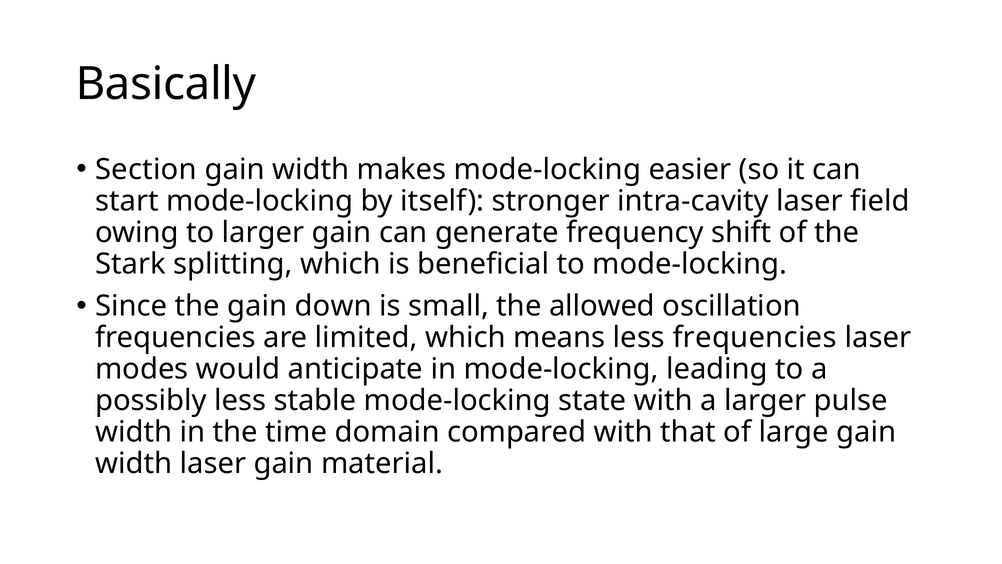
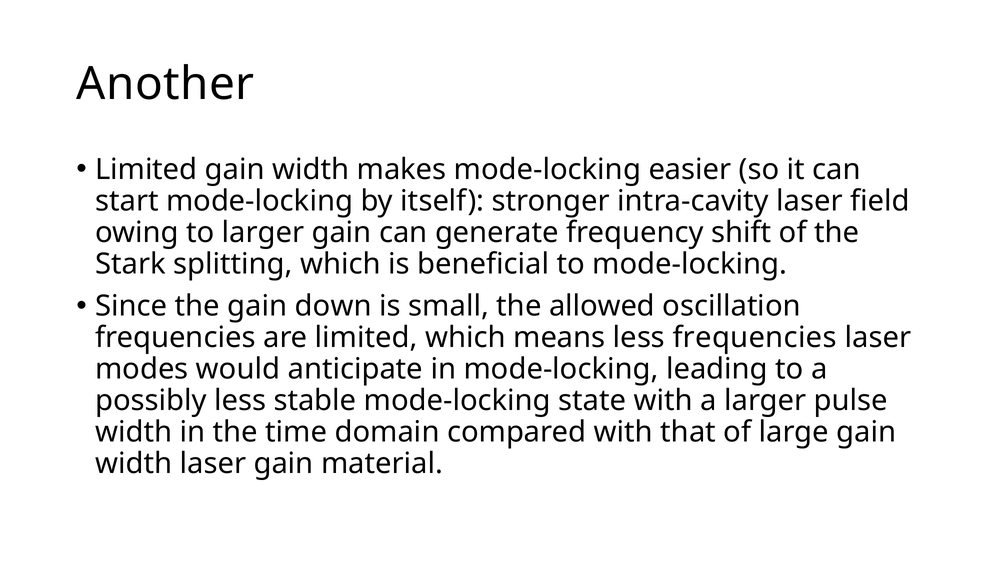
Basically: Basically -> Another
Section at (146, 169): Section -> Limited
